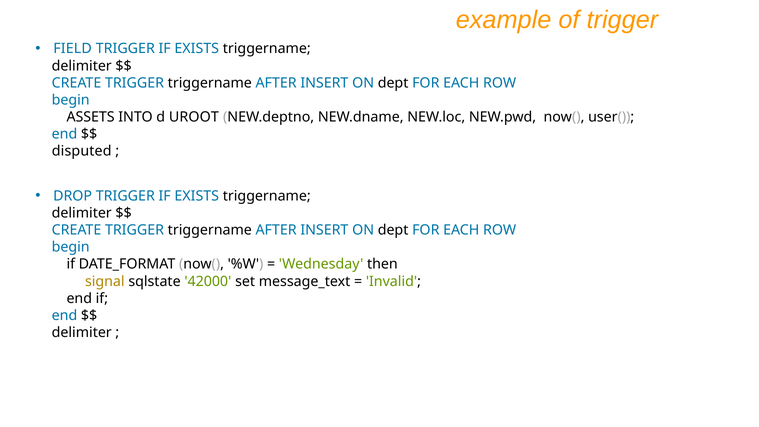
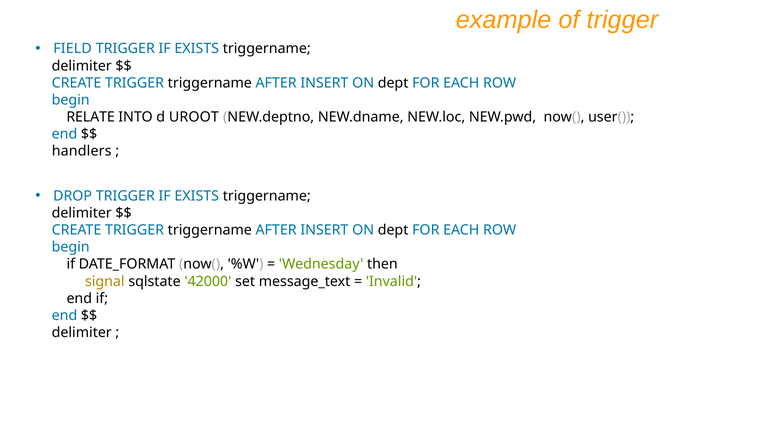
ASSETS: ASSETS -> RELATE
disputed: disputed -> handlers
